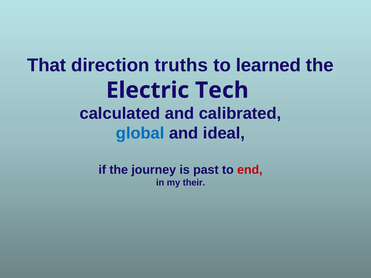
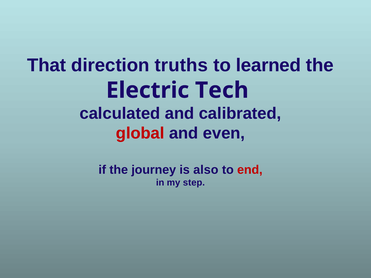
global colour: blue -> red
ideal: ideal -> even
past: past -> also
their: their -> step
